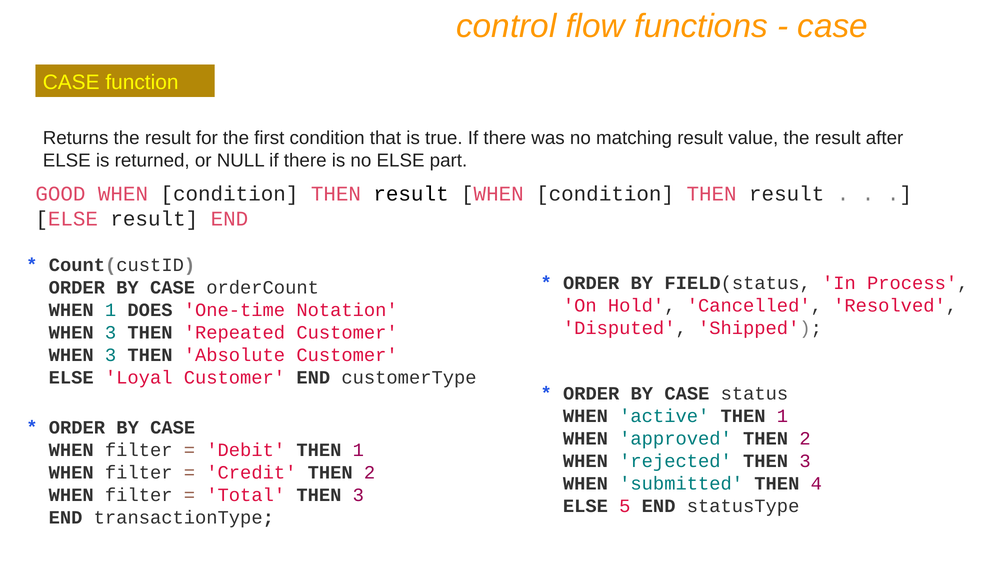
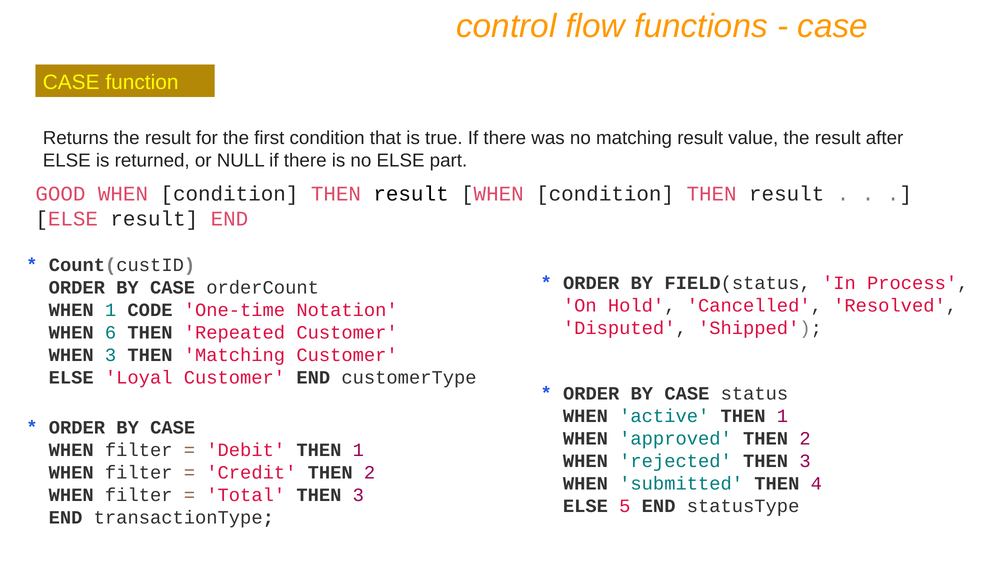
DOES: DOES -> CODE
3 at (111, 333): 3 -> 6
THEN Absolute: Absolute -> Matching
